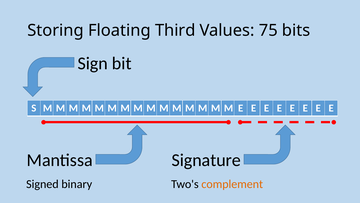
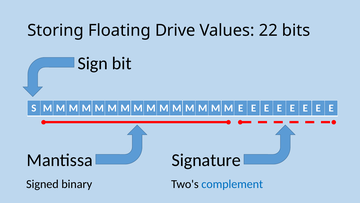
Third: Third -> Drive
75: 75 -> 22
complement colour: orange -> blue
